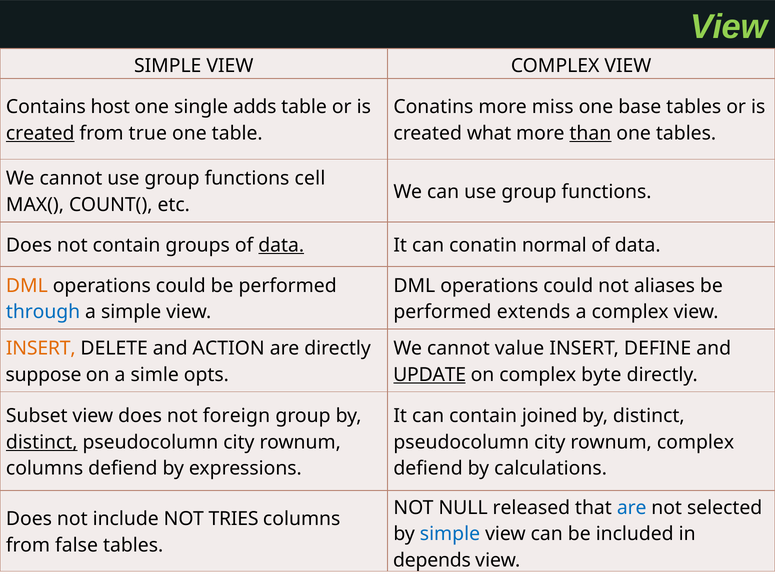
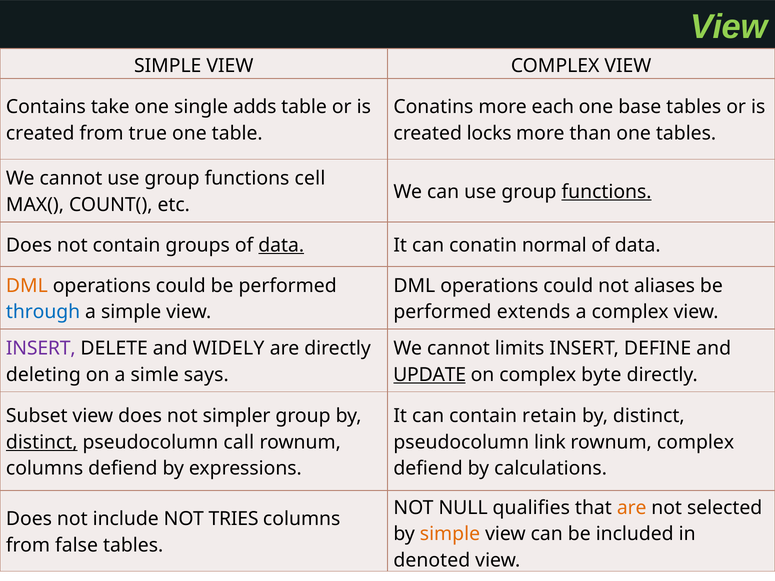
host: host -> take
miss: miss -> each
created at (40, 133) underline: present -> none
what: what -> locks
than underline: present -> none
functions at (607, 192) underline: none -> present
INSERT at (41, 348) colour: orange -> purple
ACTION: ACTION -> WIDELY
value: value -> limits
suppose: suppose -> deleting
opts: opts -> says
foreign: foreign -> simpler
joined: joined -> retain
city at (239, 442): city -> call
city at (550, 442): city -> link
released: released -> qualifies
are at (632, 508) colour: blue -> orange
simple at (450, 534) colour: blue -> orange
depends: depends -> denoted
